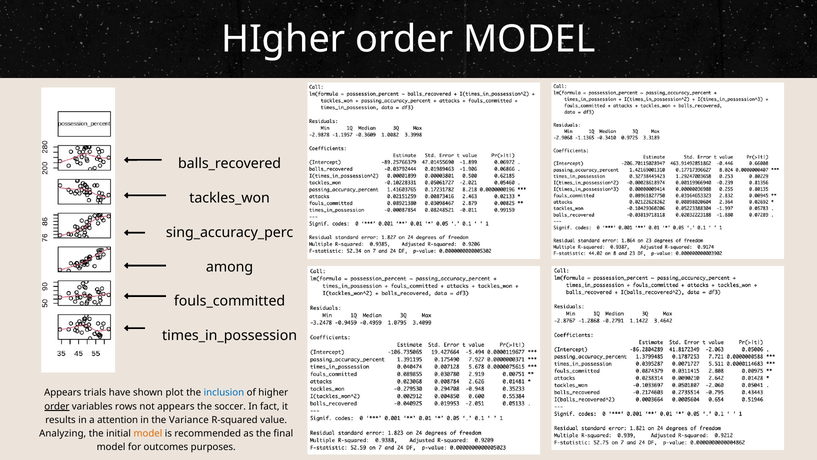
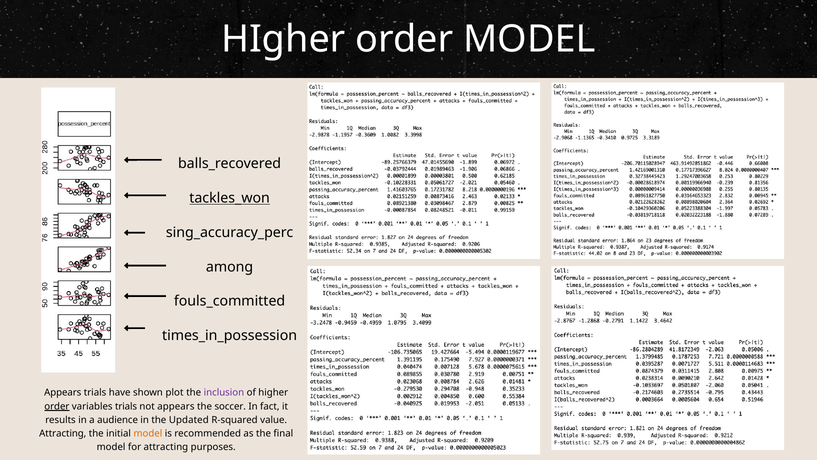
tackles_won underline: none -> present
inclusion colour: blue -> purple
variables rows: rows -> trials
attention: attention -> audience
Variance: Variance -> Updated
Analyzing at (63, 433): Analyzing -> Attracting
for outcomes: outcomes -> attracting
